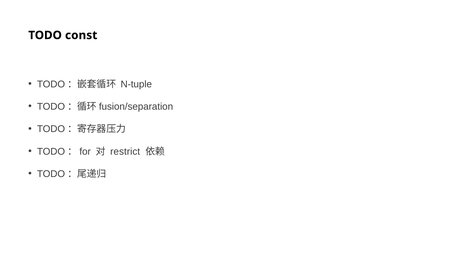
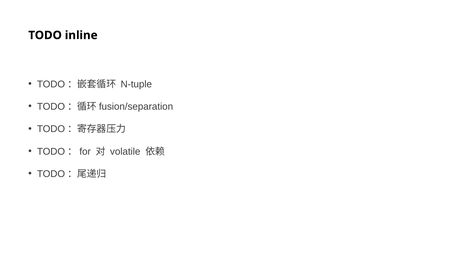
const: const -> inline
restrict: restrict -> volatile
